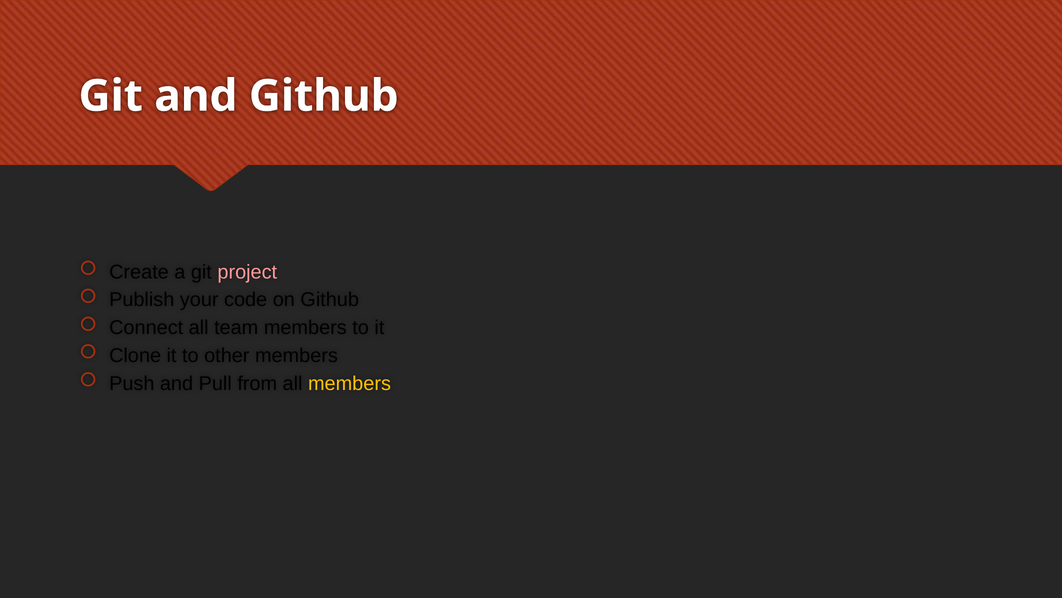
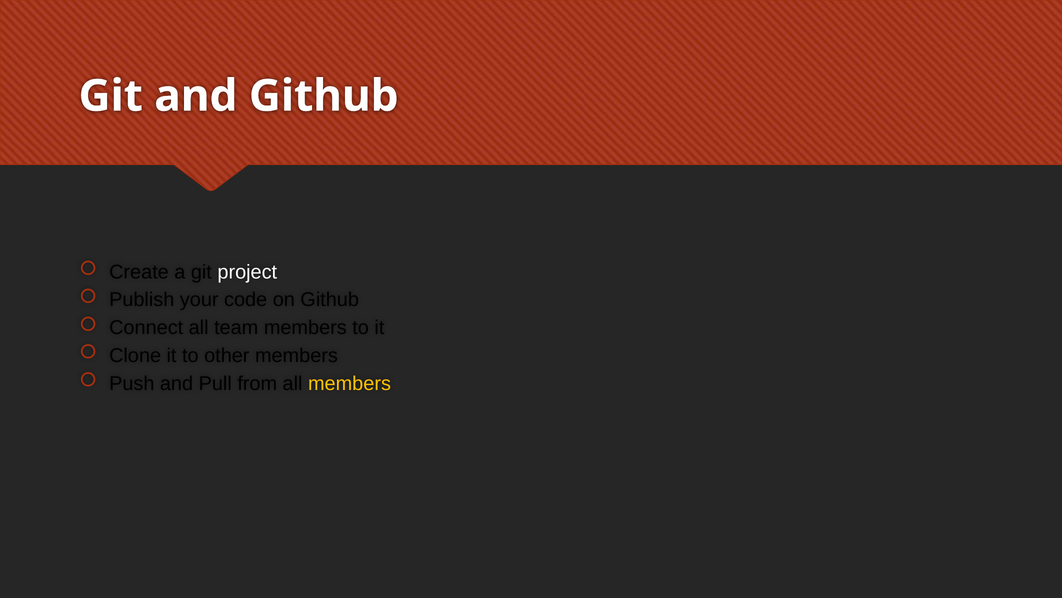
project colour: pink -> white
